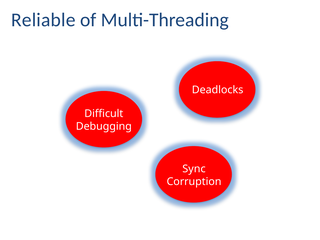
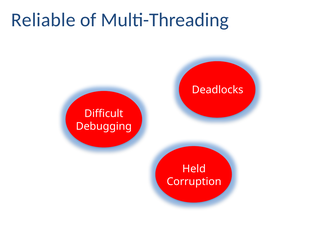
Sync: Sync -> Held
